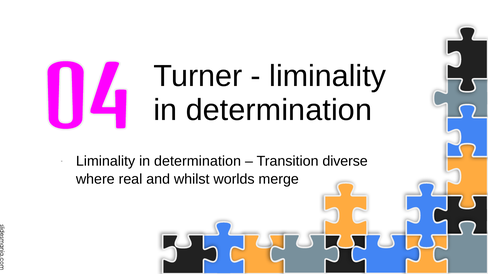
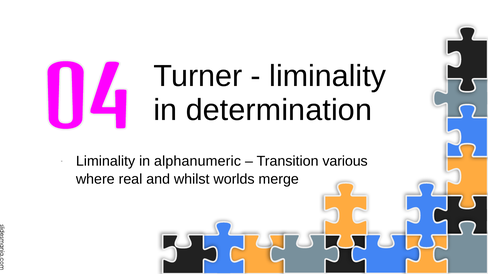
determination at (198, 161): determination -> alphanumeric
diverse: diverse -> various
